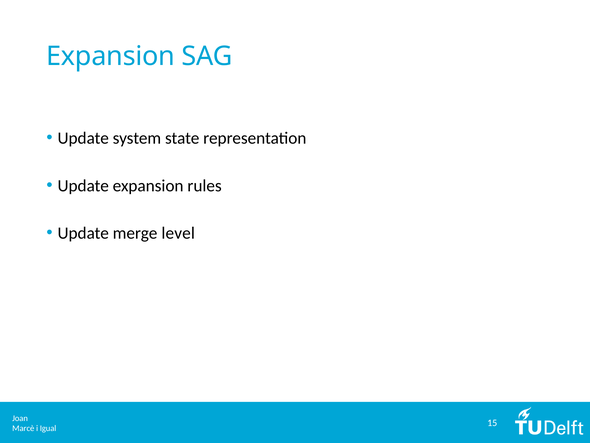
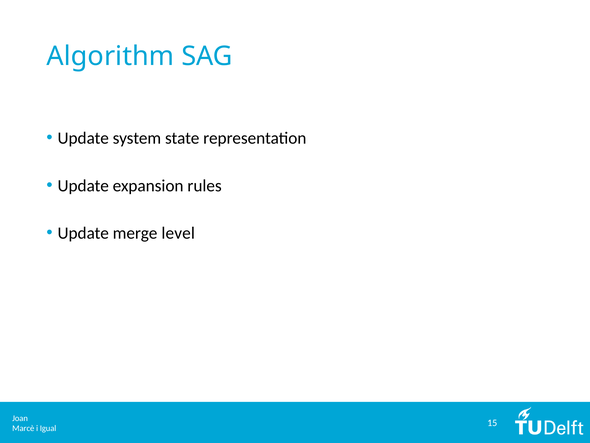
Expansion at (111, 56): Expansion -> Algorithm
